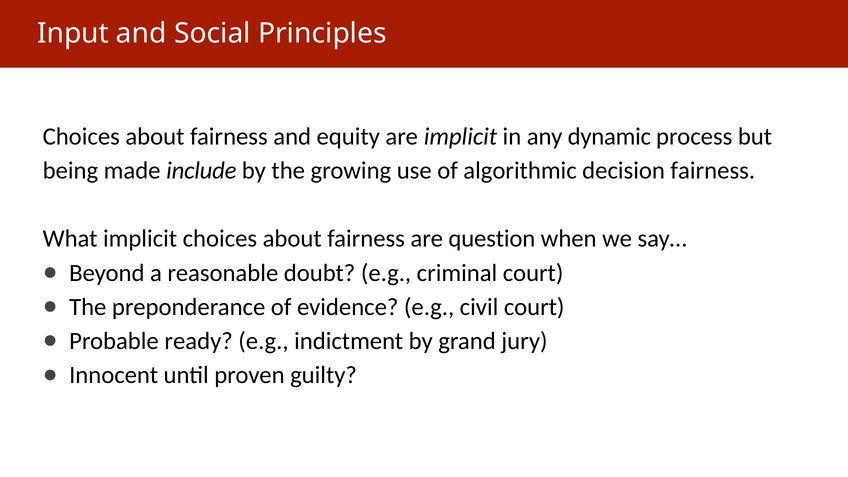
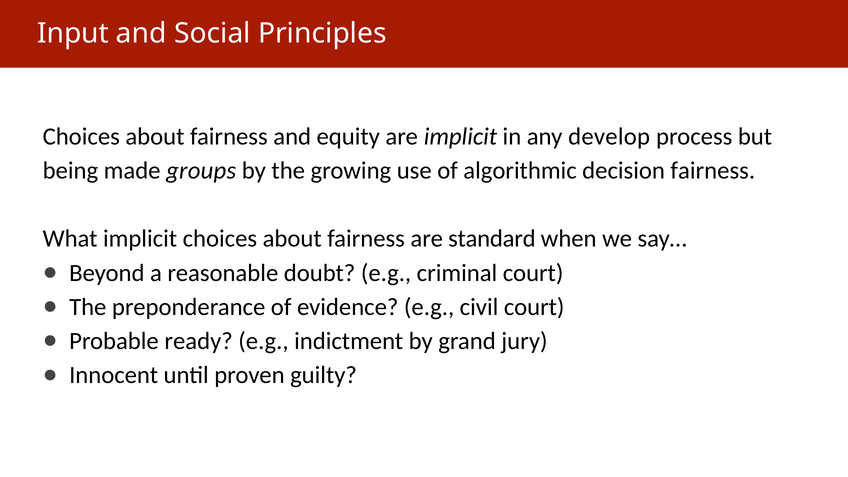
dynamic: dynamic -> develop
include: include -> groups
question: question -> standard
